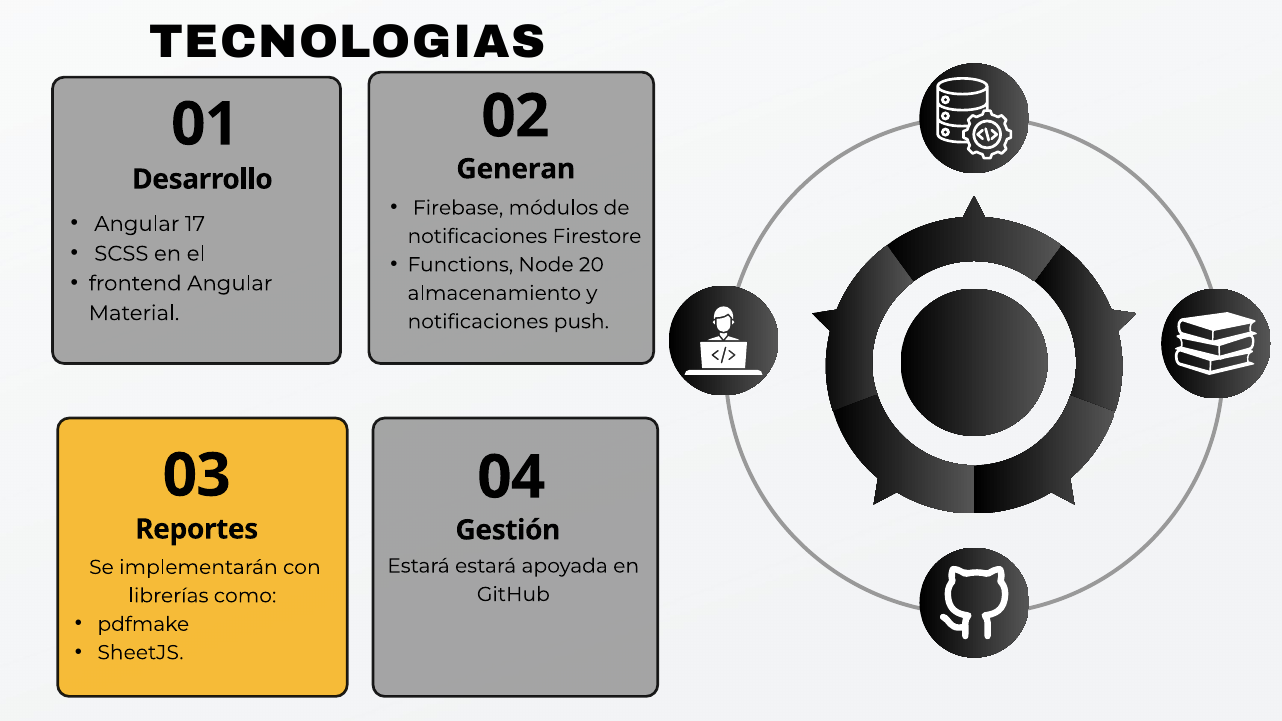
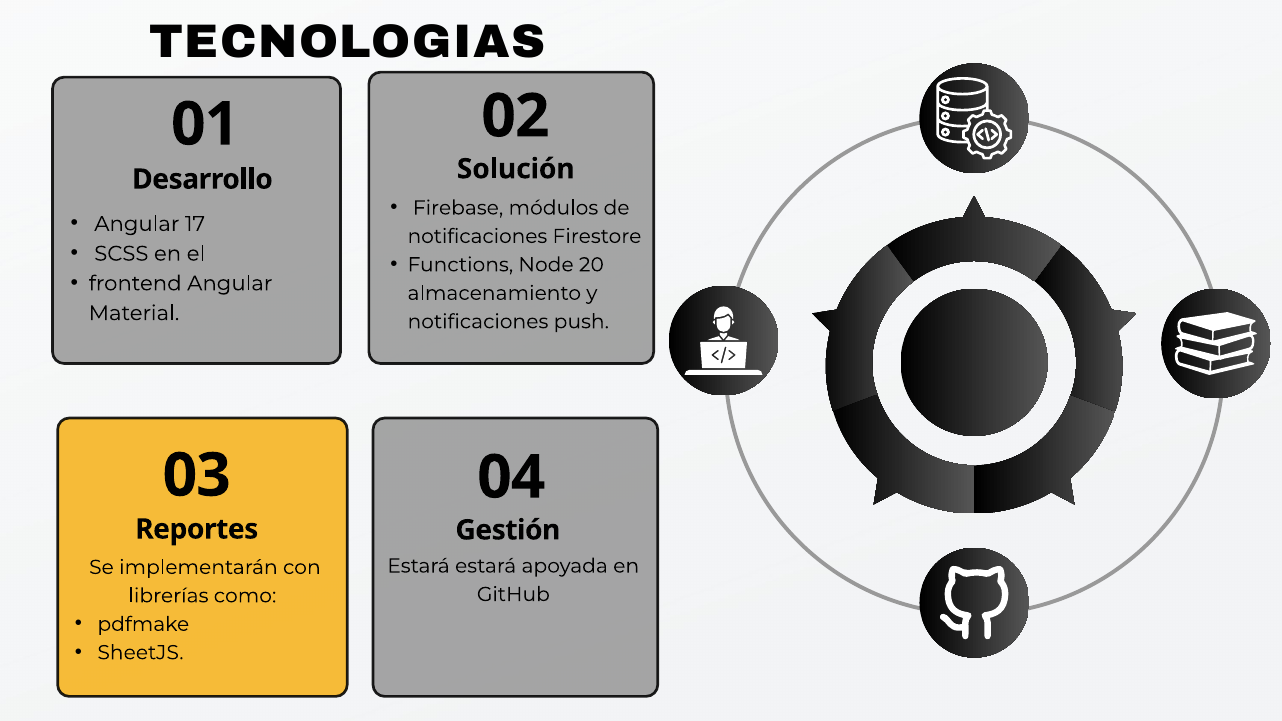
Generan: Generan -> Solución
